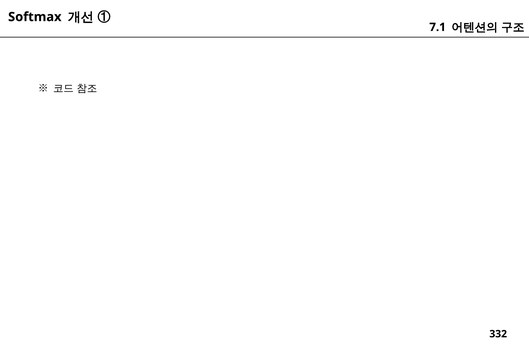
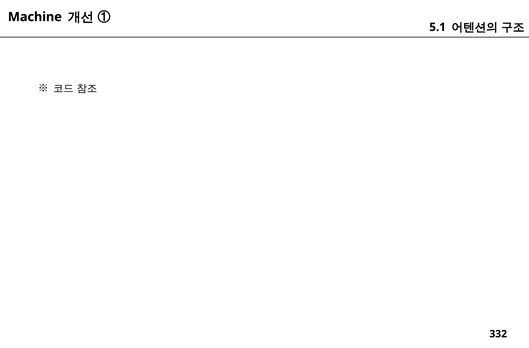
Softmax: Softmax -> Machine
7.1: 7.1 -> 5.1
